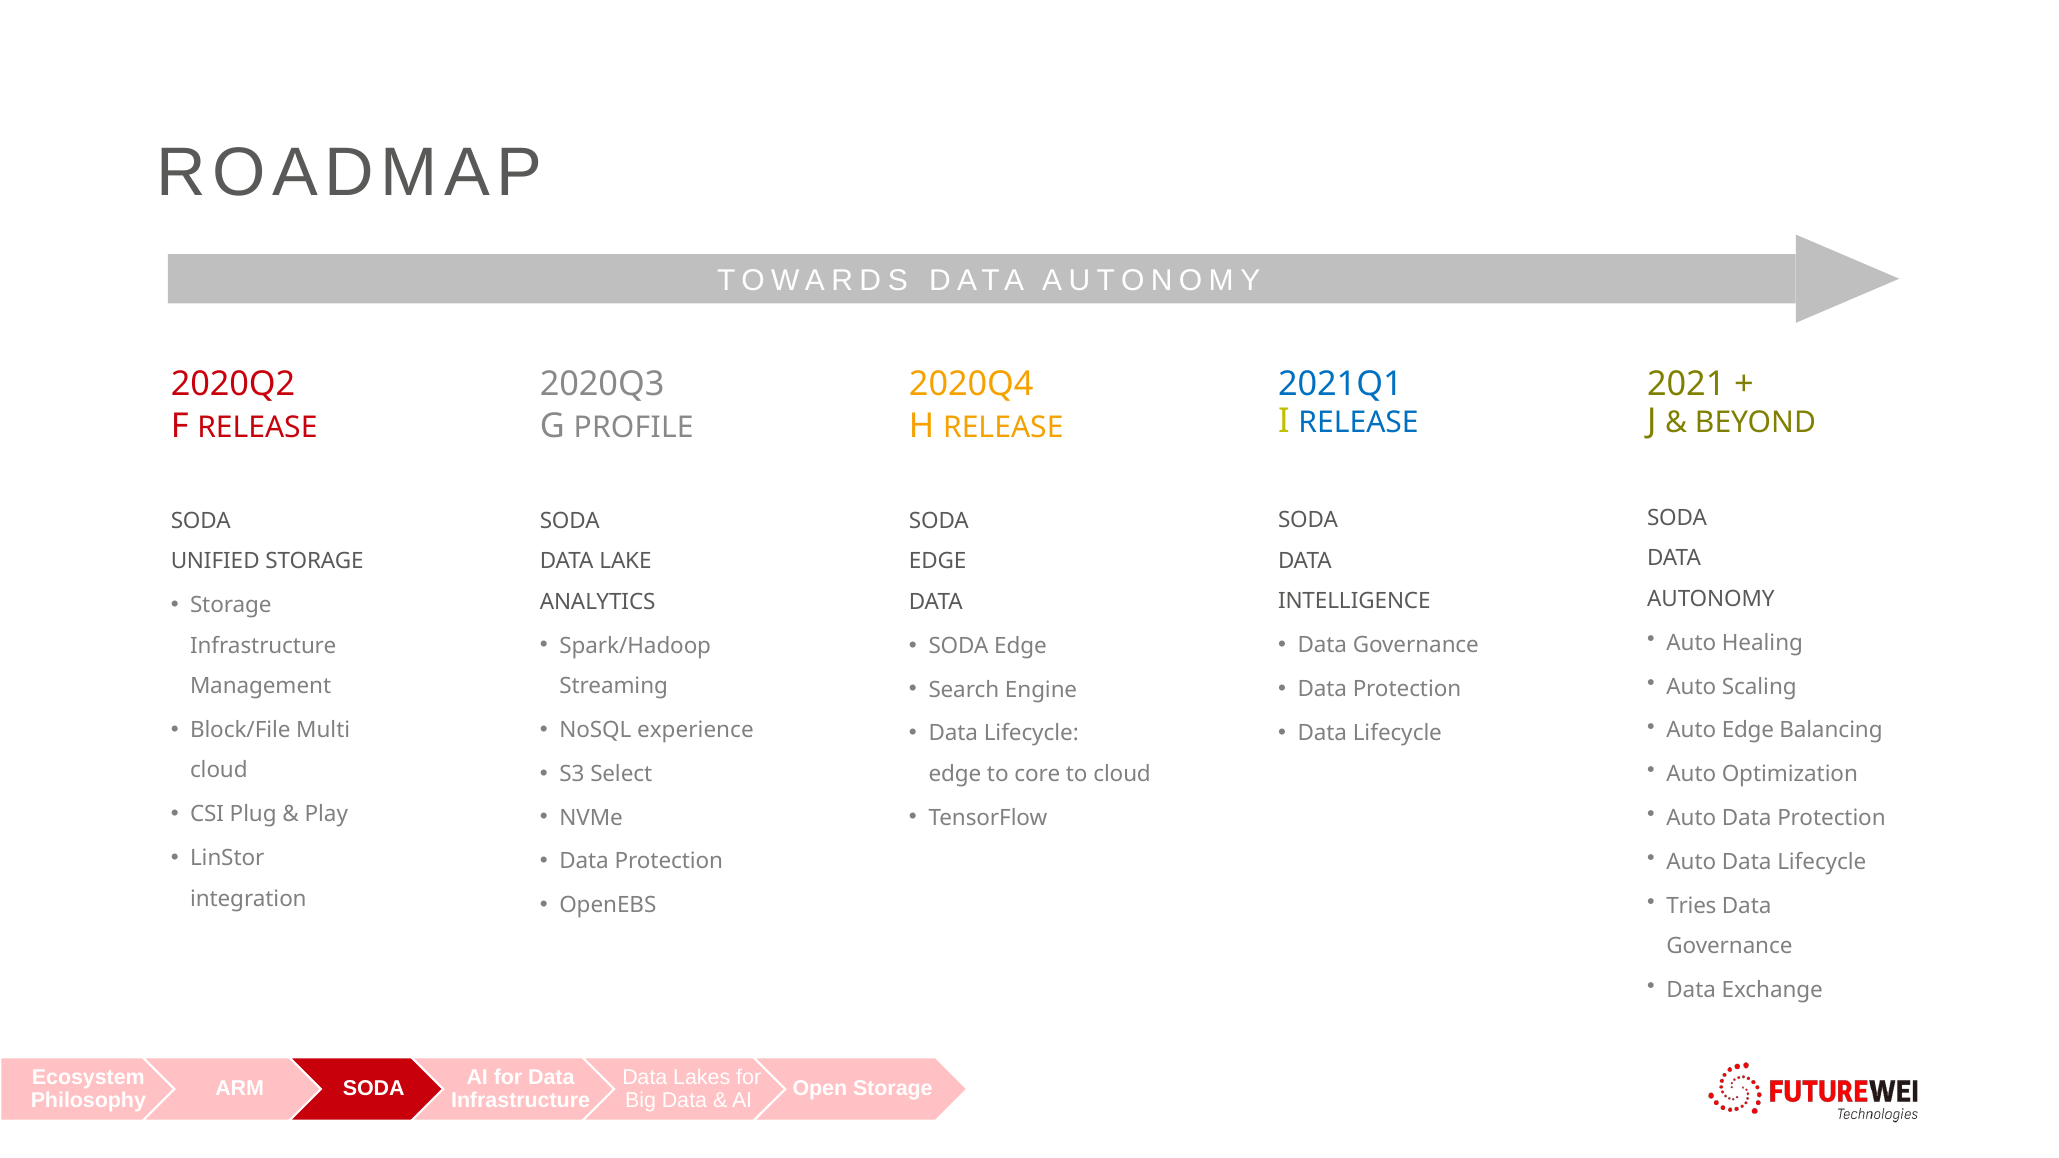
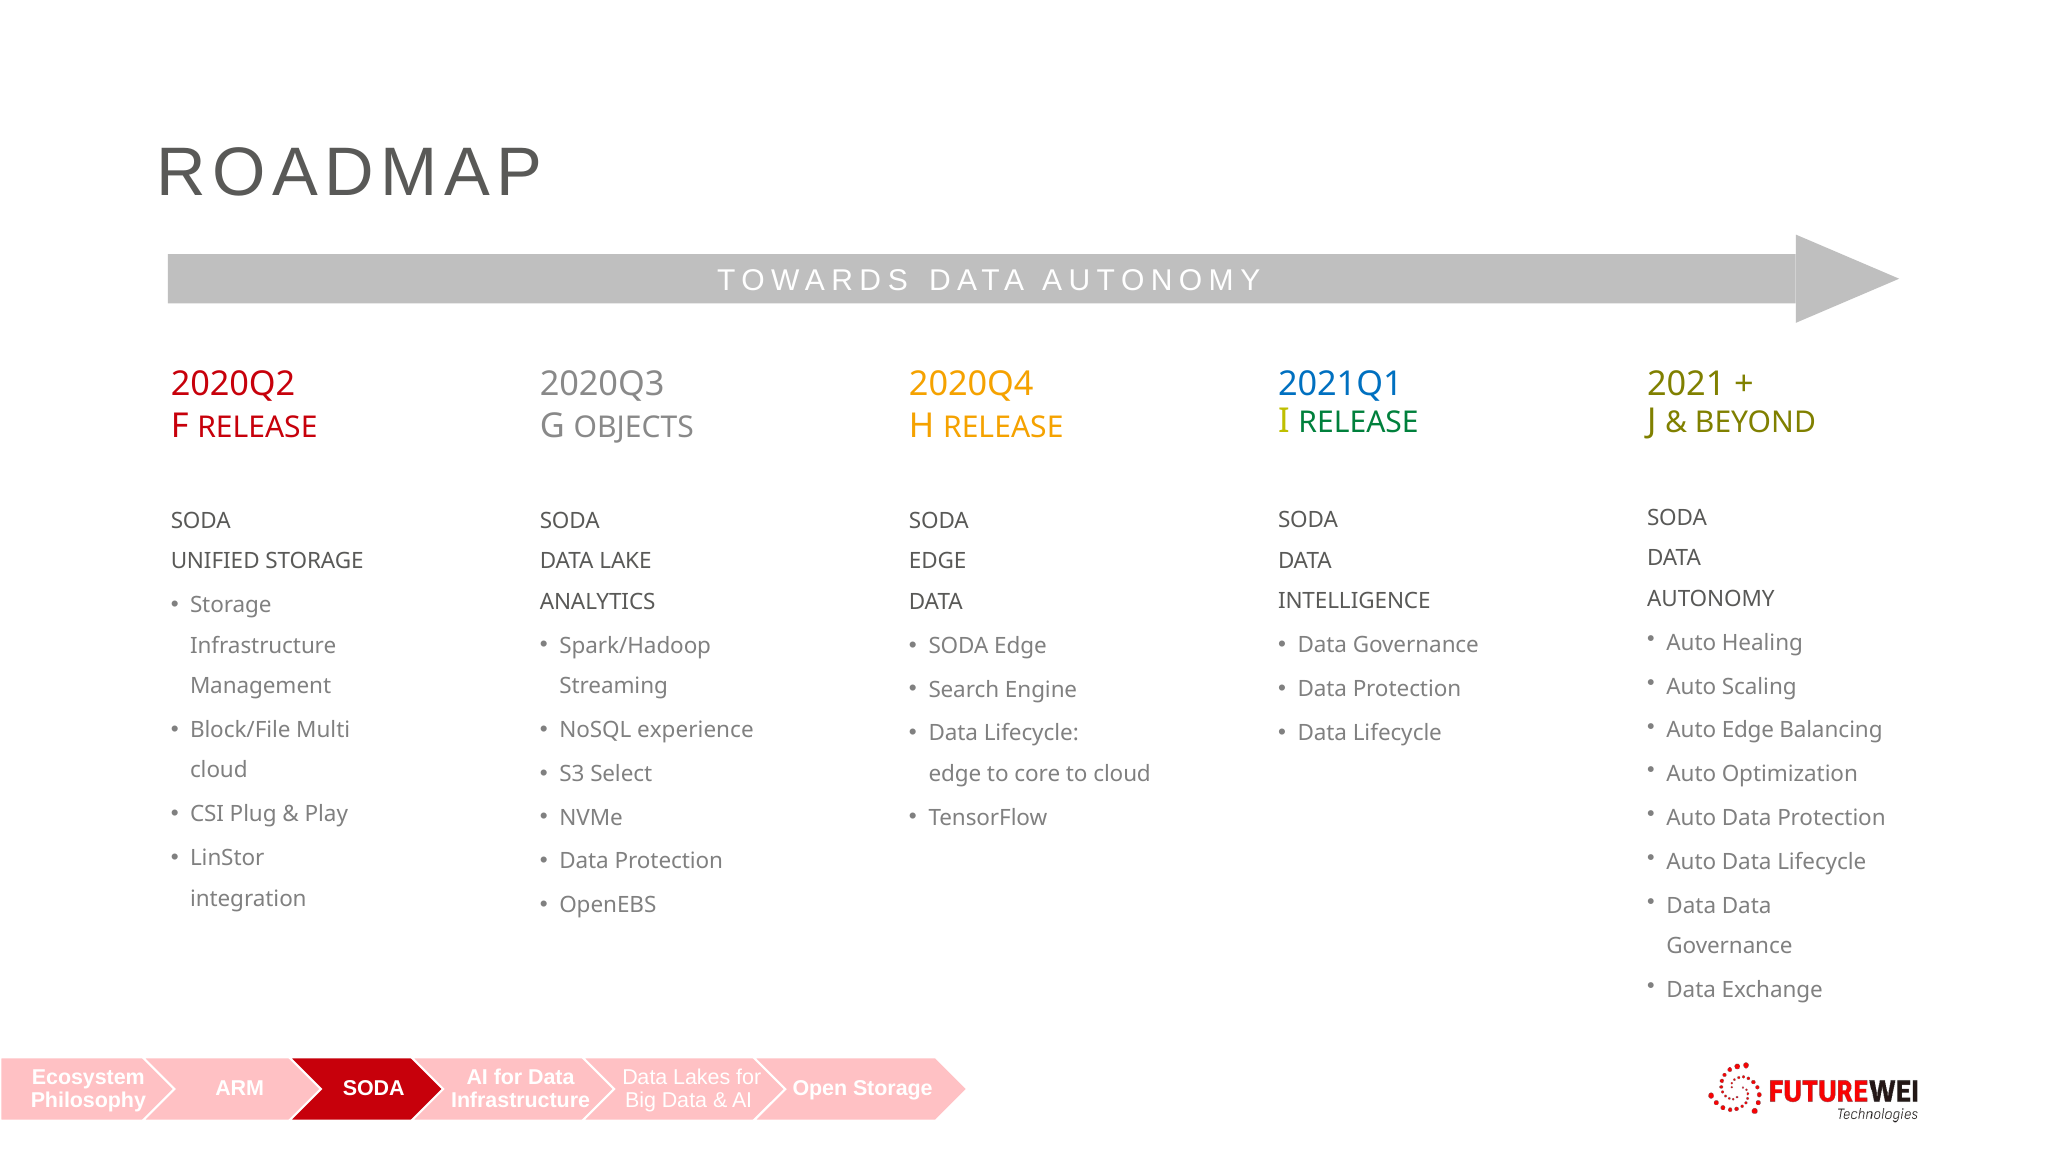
RELEASE at (1359, 423) colour: blue -> green
PROFILE: PROFILE -> OBJECTS
Tries at (1691, 906): Tries -> Data
